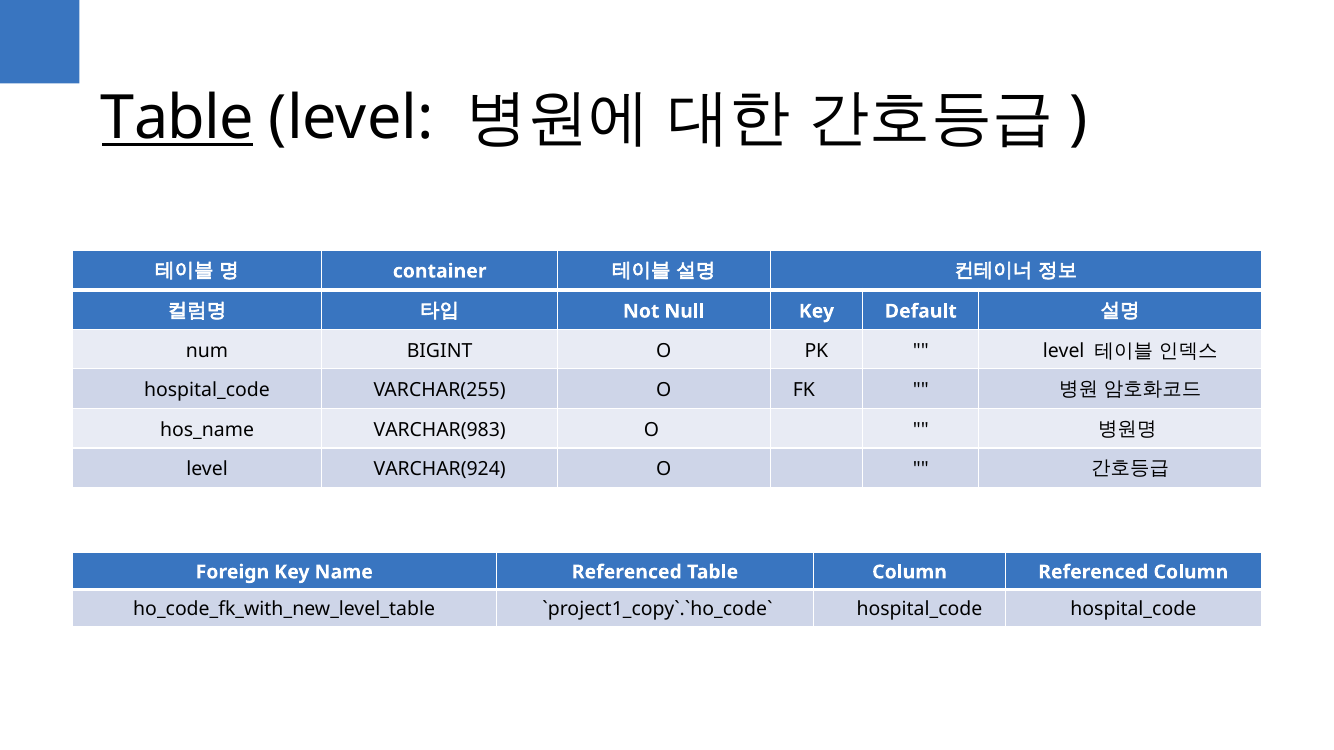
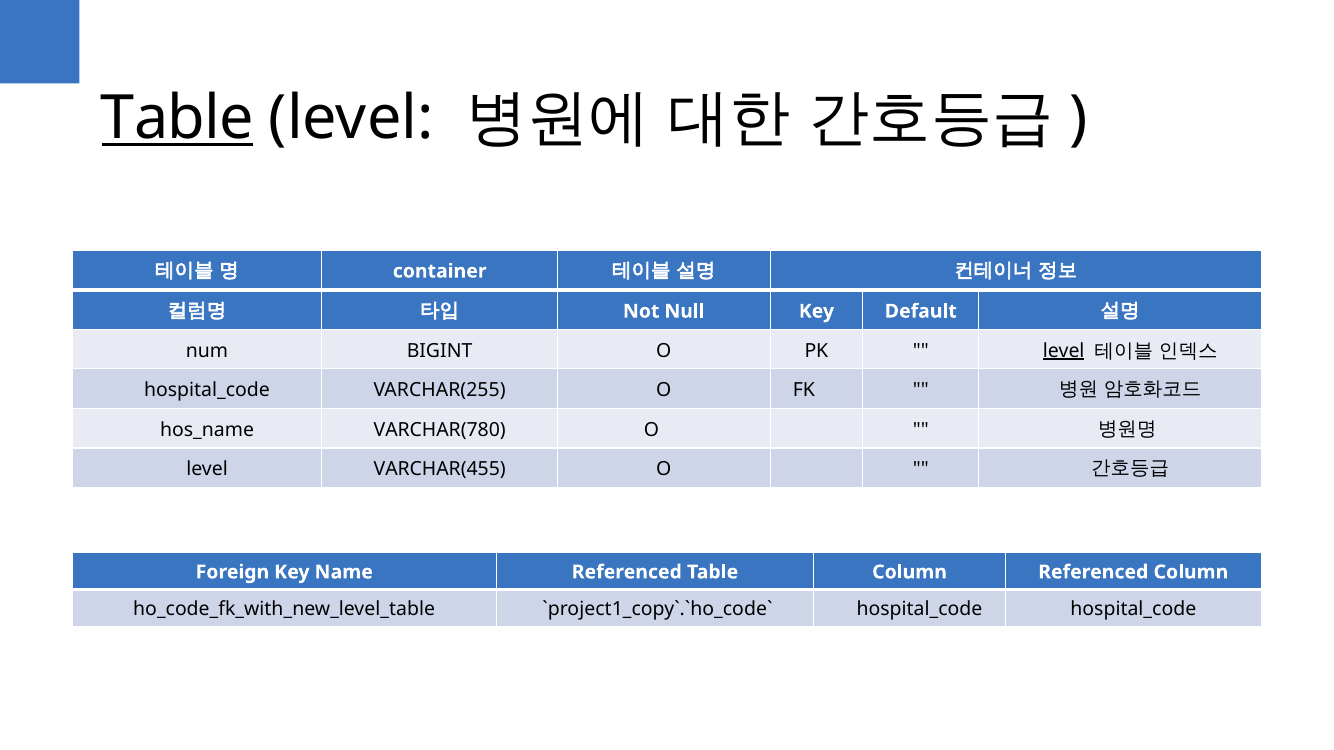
level at (1064, 351) underline: none -> present
VARCHAR(983: VARCHAR(983 -> VARCHAR(780
VARCHAR(924: VARCHAR(924 -> VARCHAR(455
